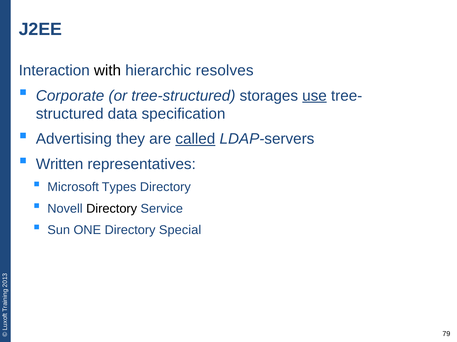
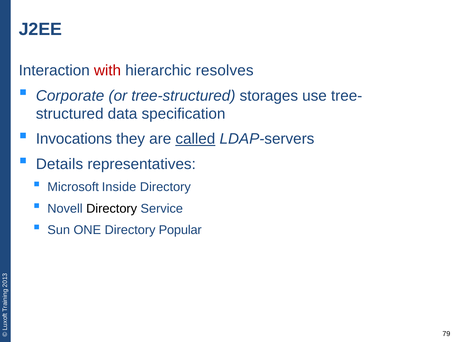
with colour: black -> red
use underline: present -> none
Advertising: Advertising -> Invocations
Written: Written -> Details
Types: Types -> Inside
Special: Special -> Popular
